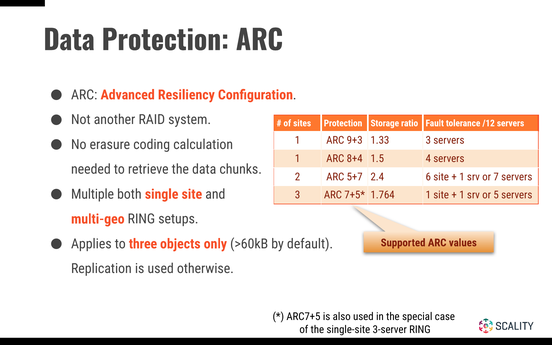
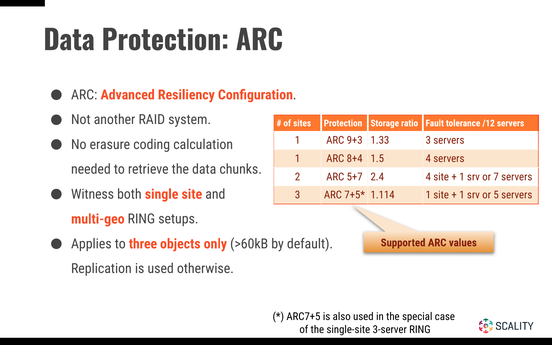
2.4 6: 6 -> 4
Multiple: Multiple -> Witness
1.764: 1.764 -> 1.114
